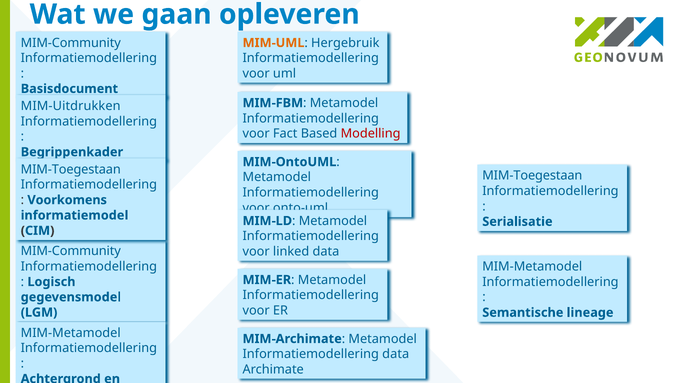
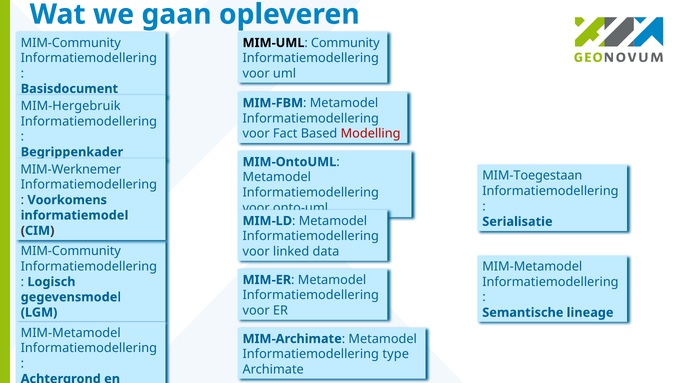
MIM-UML colour: orange -> black
Hergebruik: Hergebruik -> Community
MIM-Uitdrukken: MIM-Uitdrukken -> MIM-Hergebruik
MIM-Toegestaan at (71, 169): MIM-Toegestaan -> MIM-Werknemer
Informatiemodellering data: data -> type
